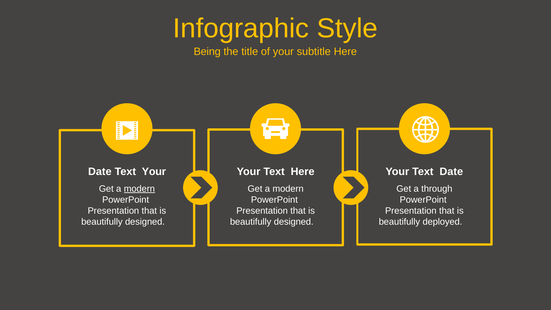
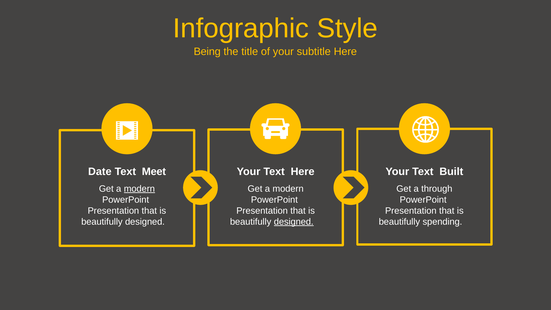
Text Your: Your -> Meet
Text Date: Date -> Built
designed at (294, 222) underline: none -> present
deployed: deployed -> spending
